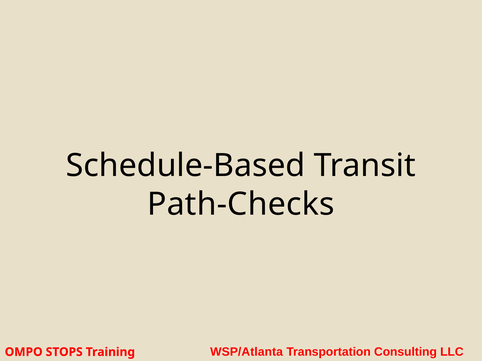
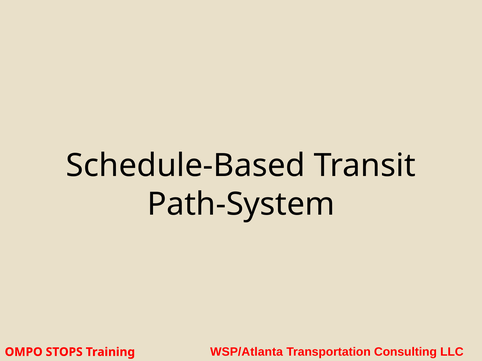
Path-Checks: Path-Checks -> Path-System
